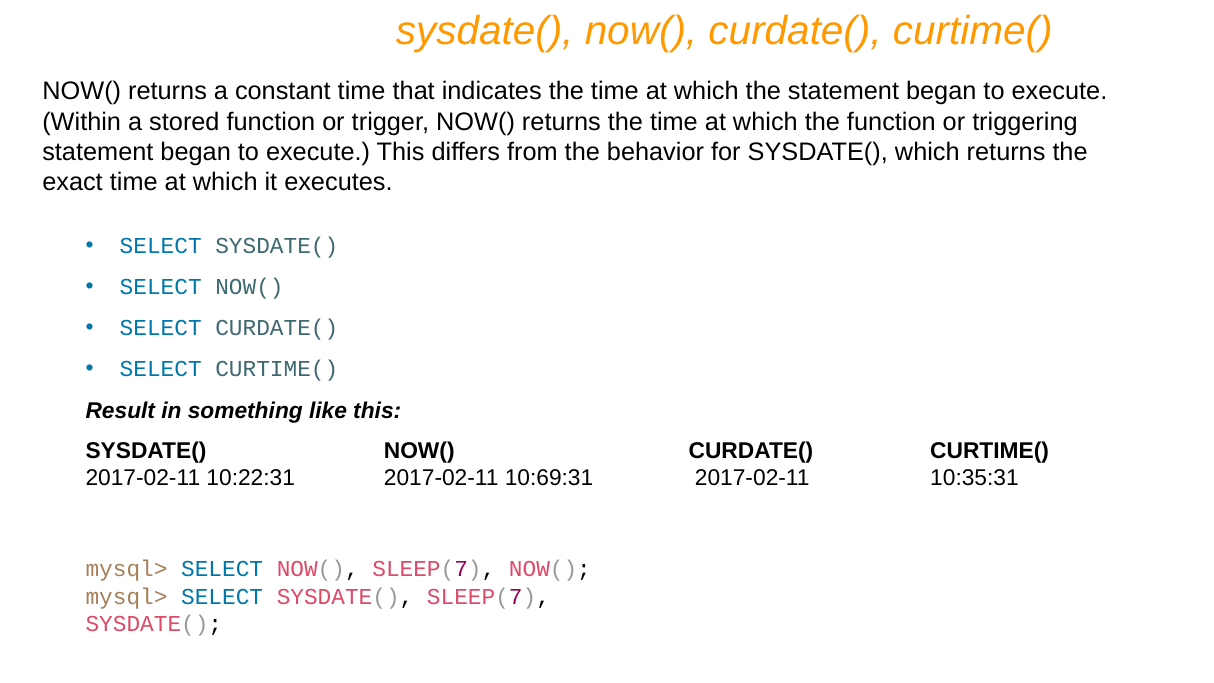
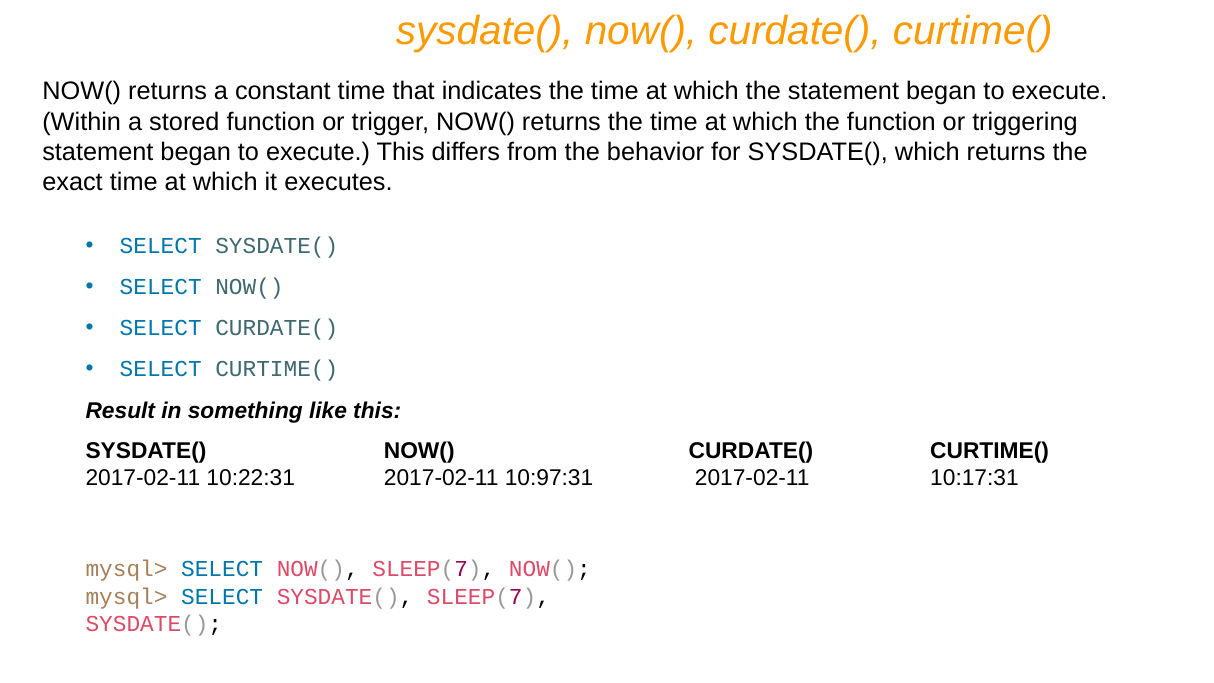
10:69:31: 10:69:31 -> 10:97:31
10:35:31: 10:35:31 -> 10:17:31
